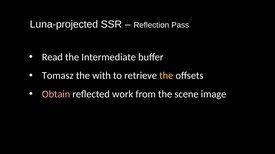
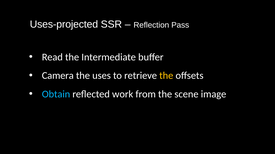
Luna-projected: Luna-projected -> Uses-projected
Tomasz: Tomasz -> Camera
with: with -> uses
Obtain colour: pink -> light blue
